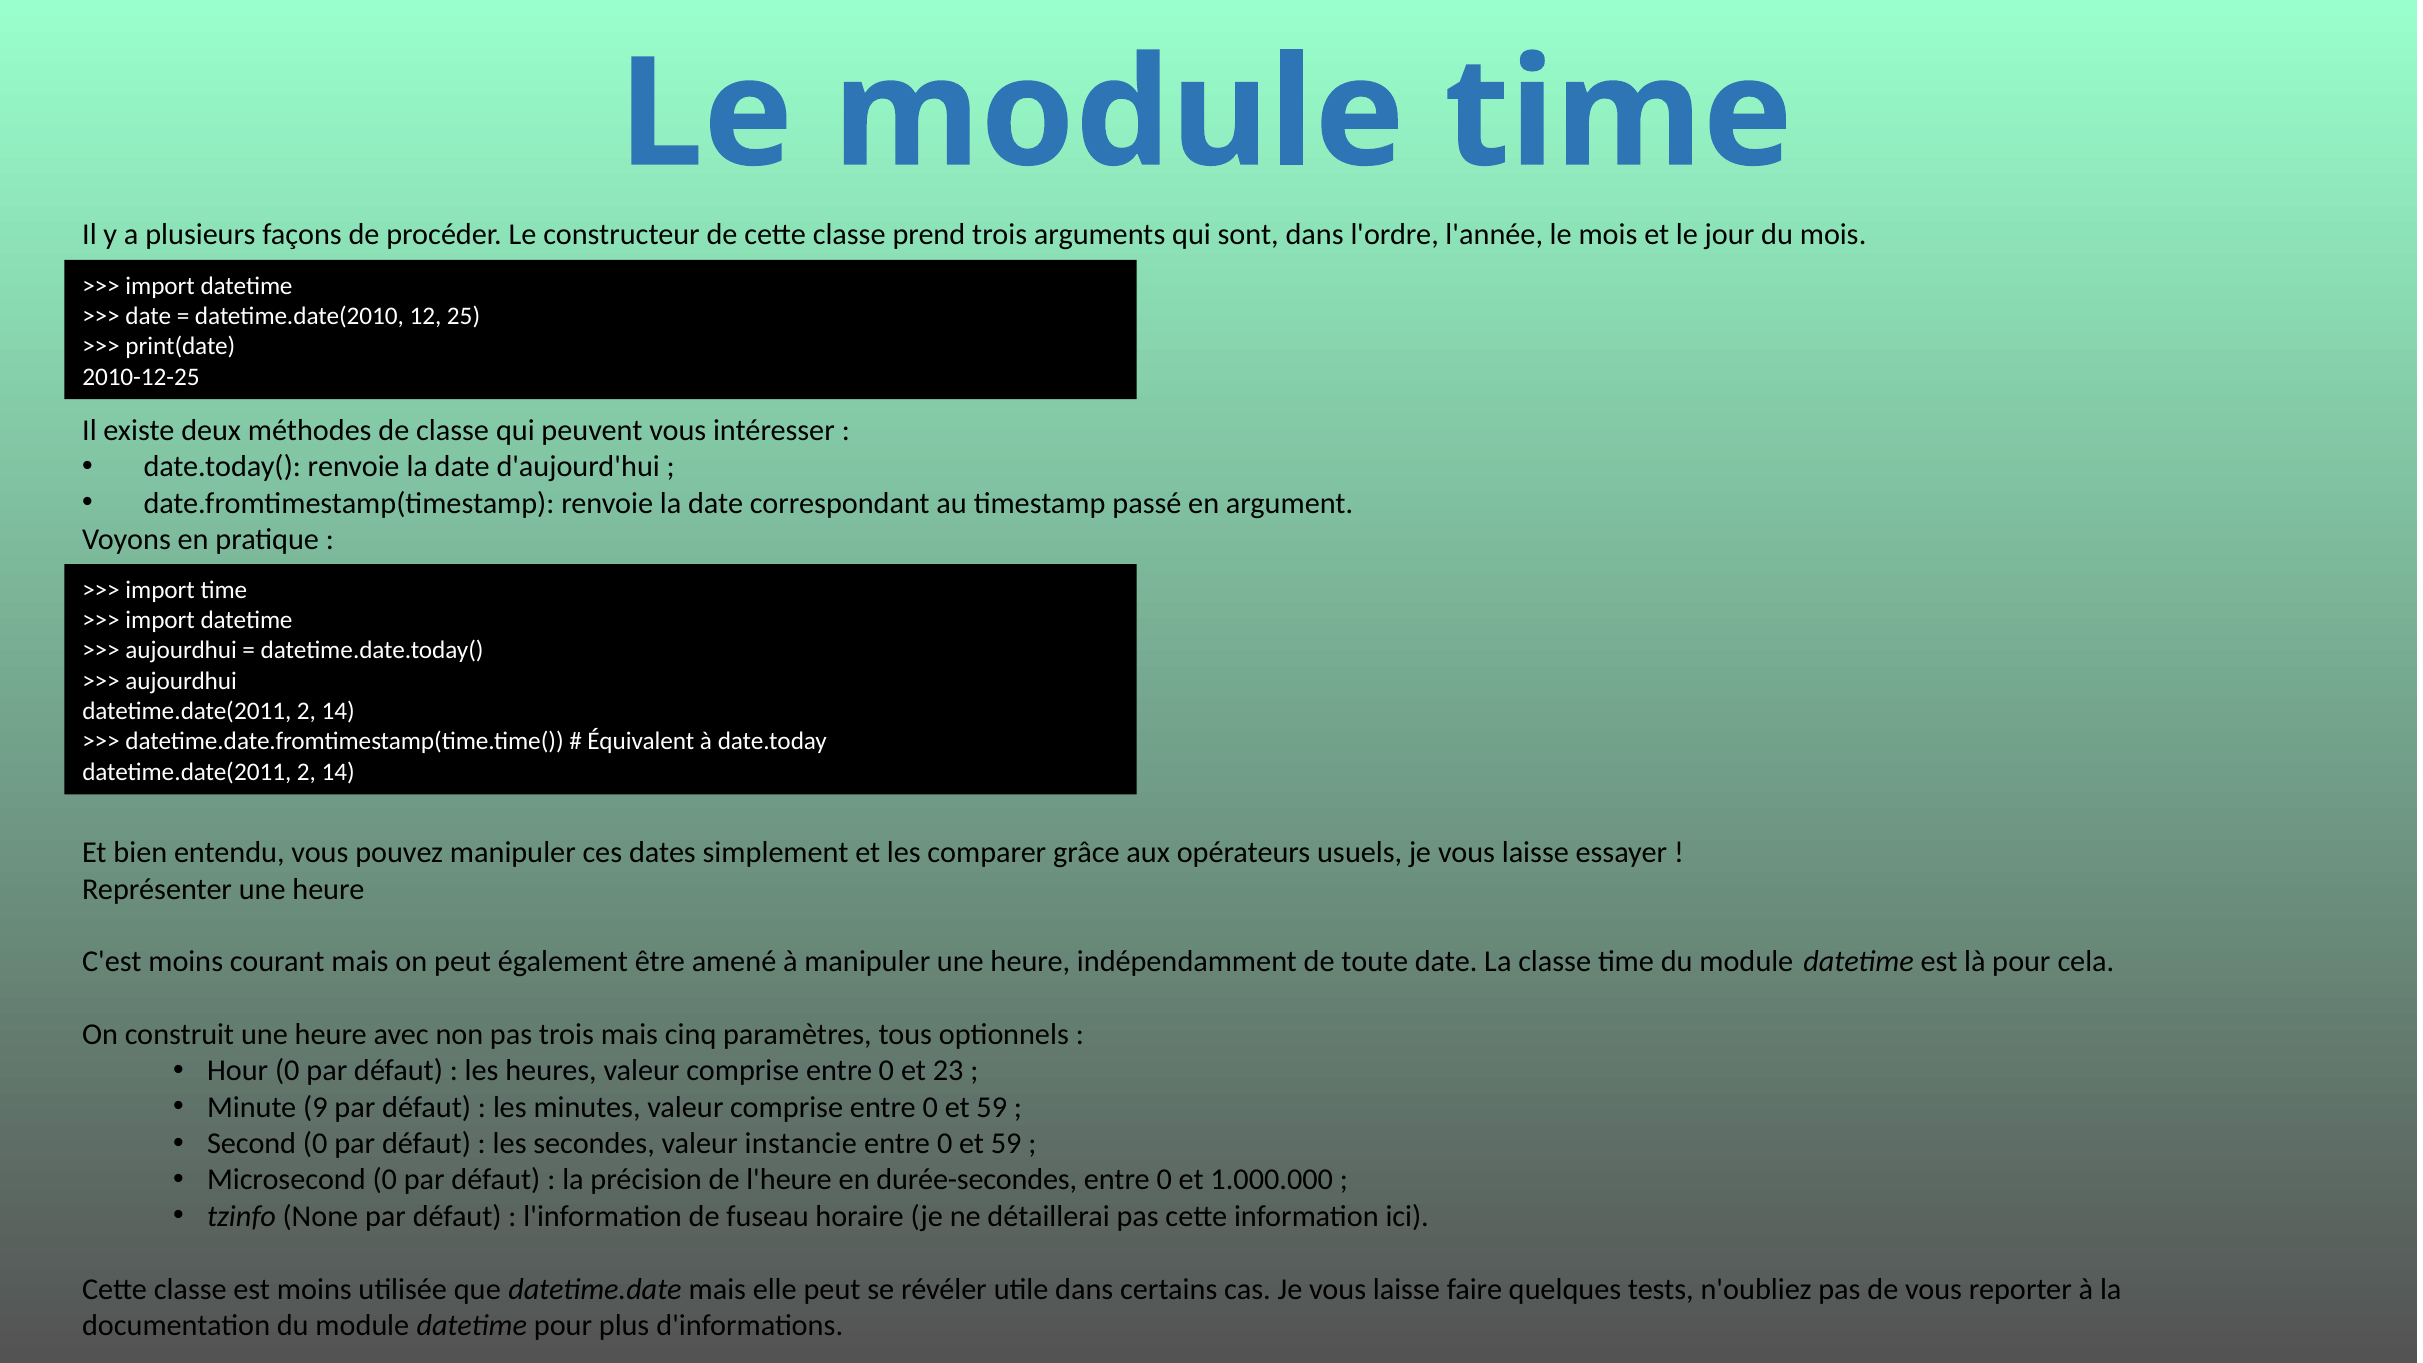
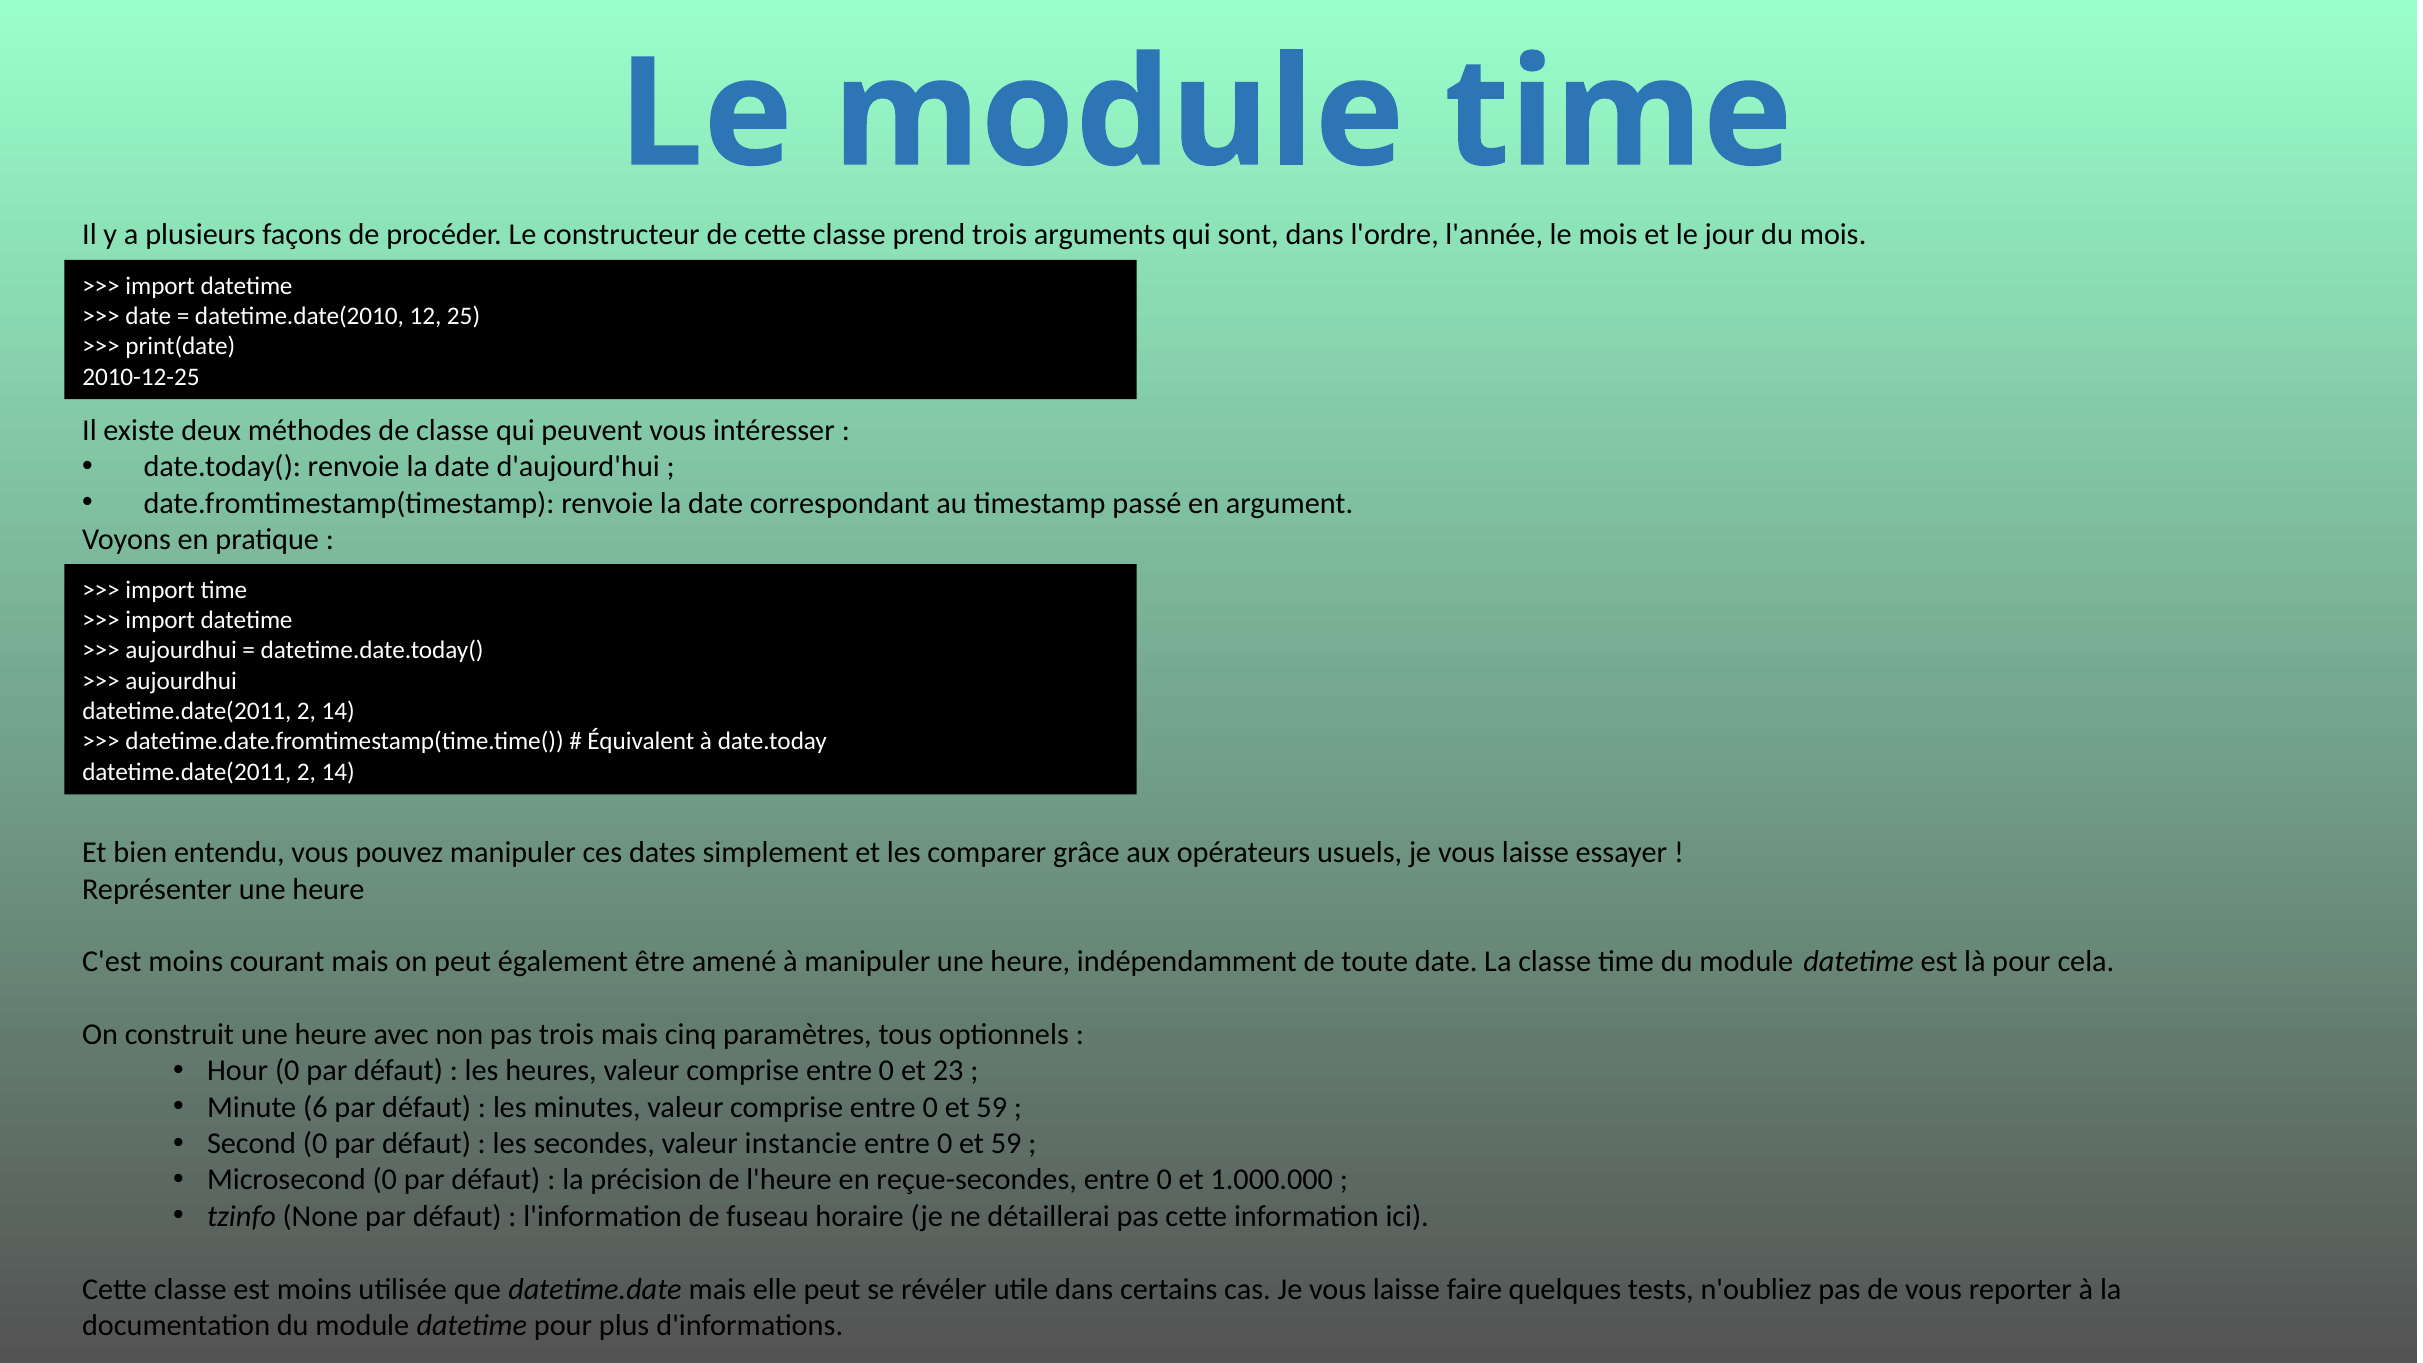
9: 9 -> 6
durée-secondes: durée-secondes -> reçue-secondes
